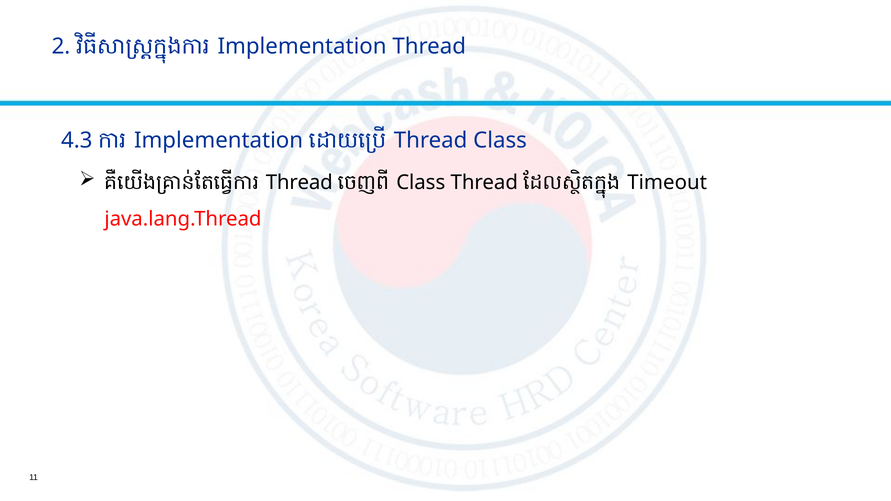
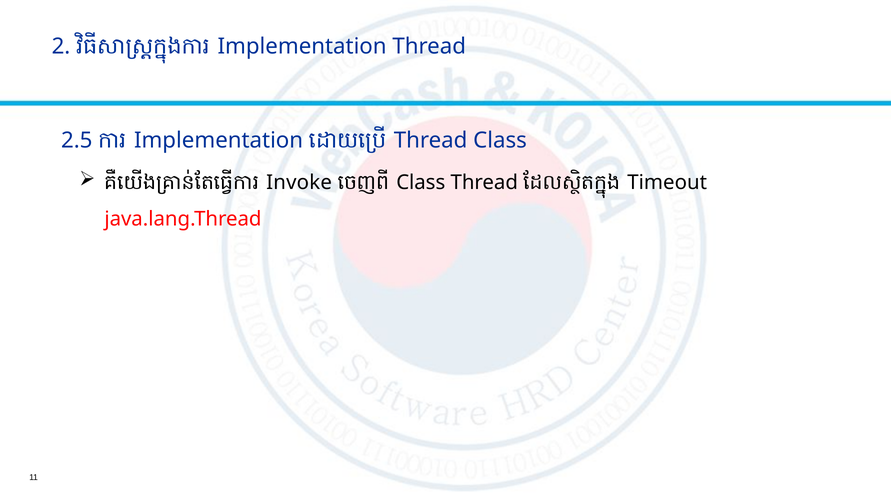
4.3: 4.3 -> 2.5
Thread at (299, 183): Thread -> Invoke
